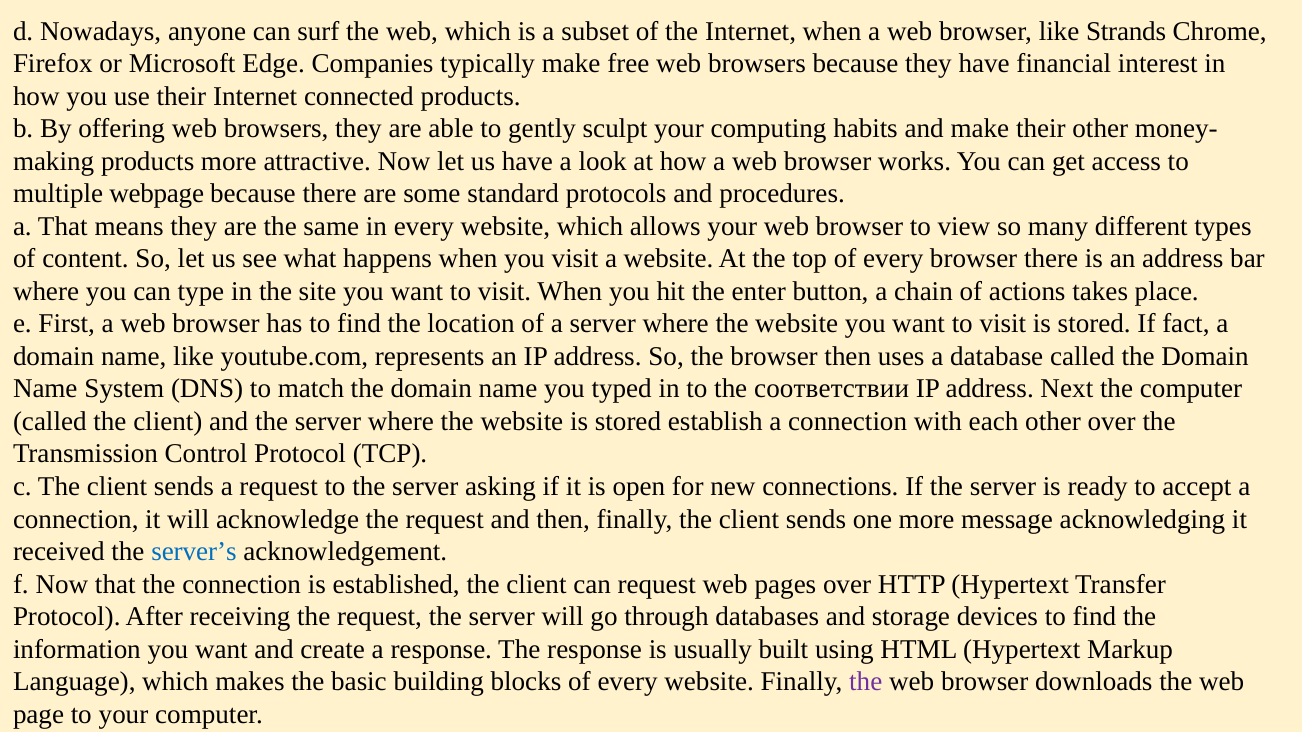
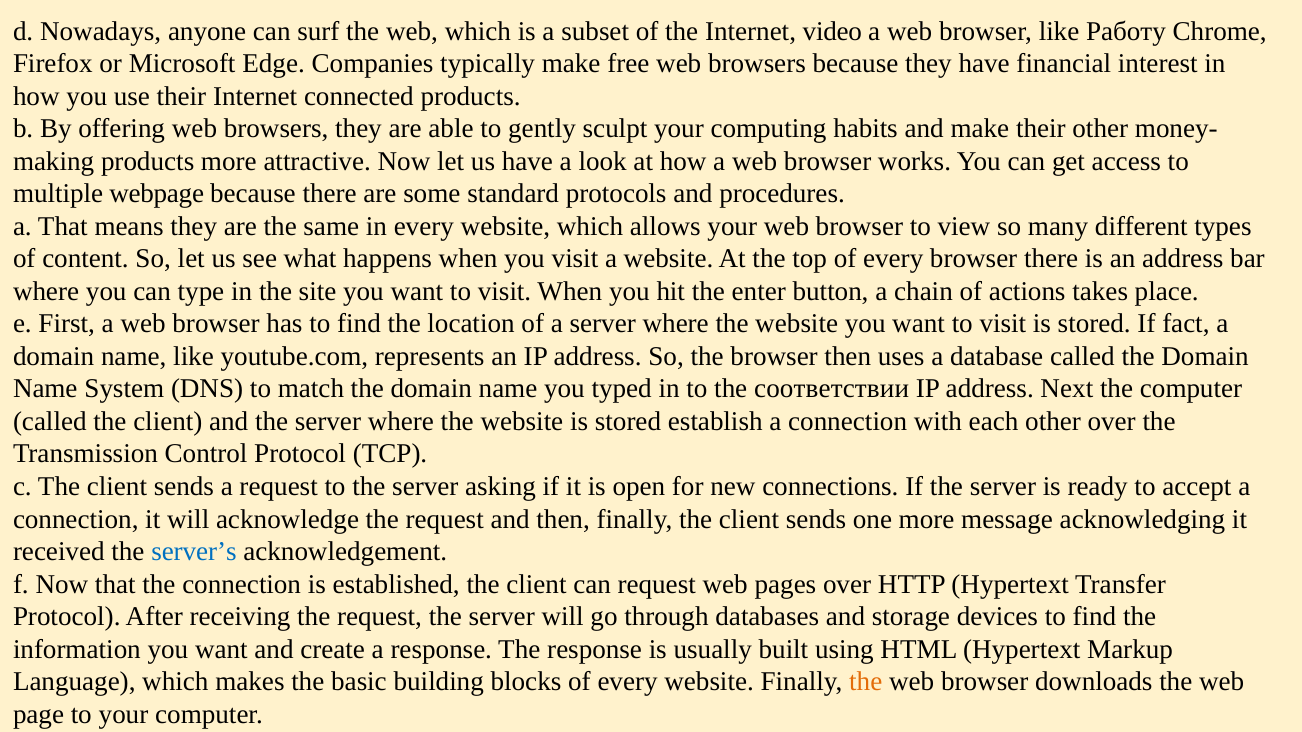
Internet when: when -> video
Strands: Strands -> Работу
the at (866, 682) colour: purple -> orange
